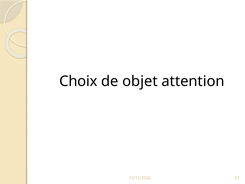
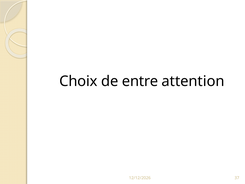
objet: objet -> entre
